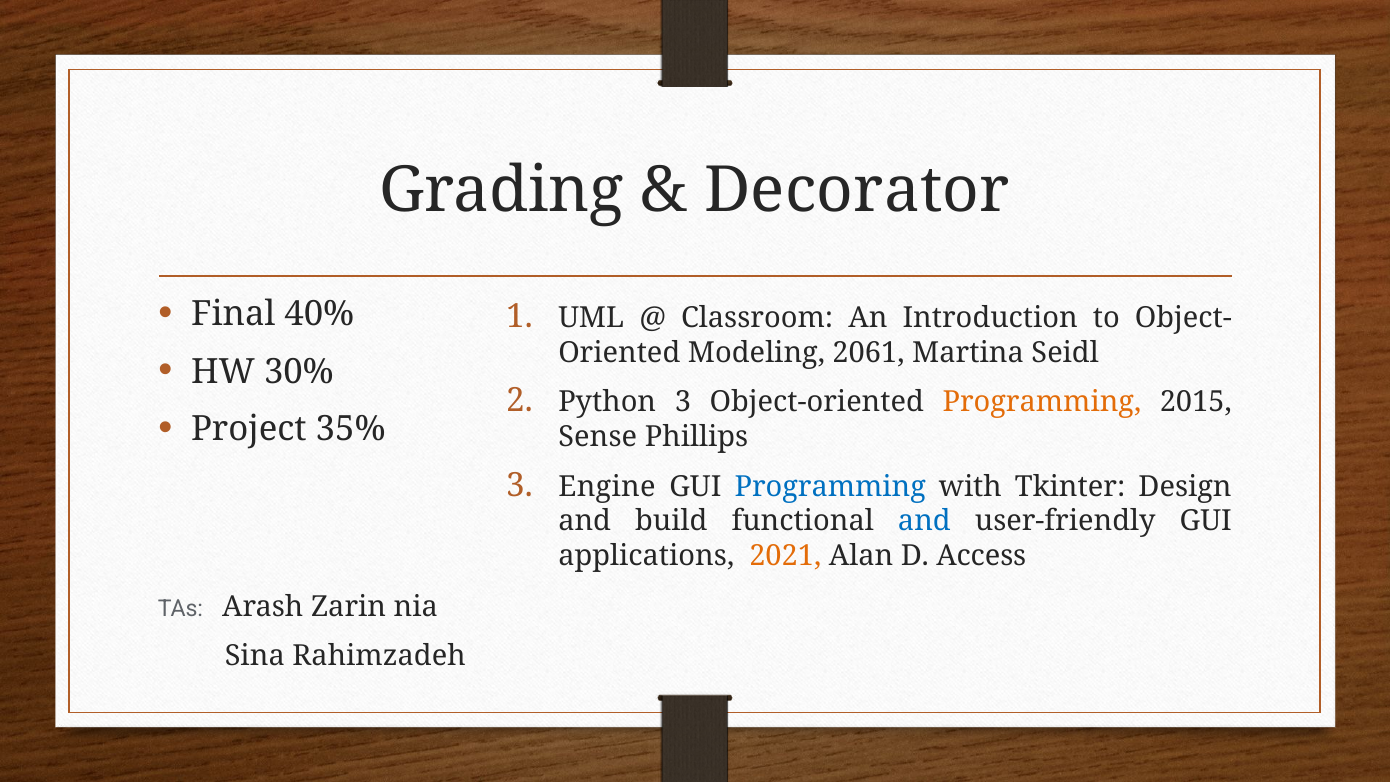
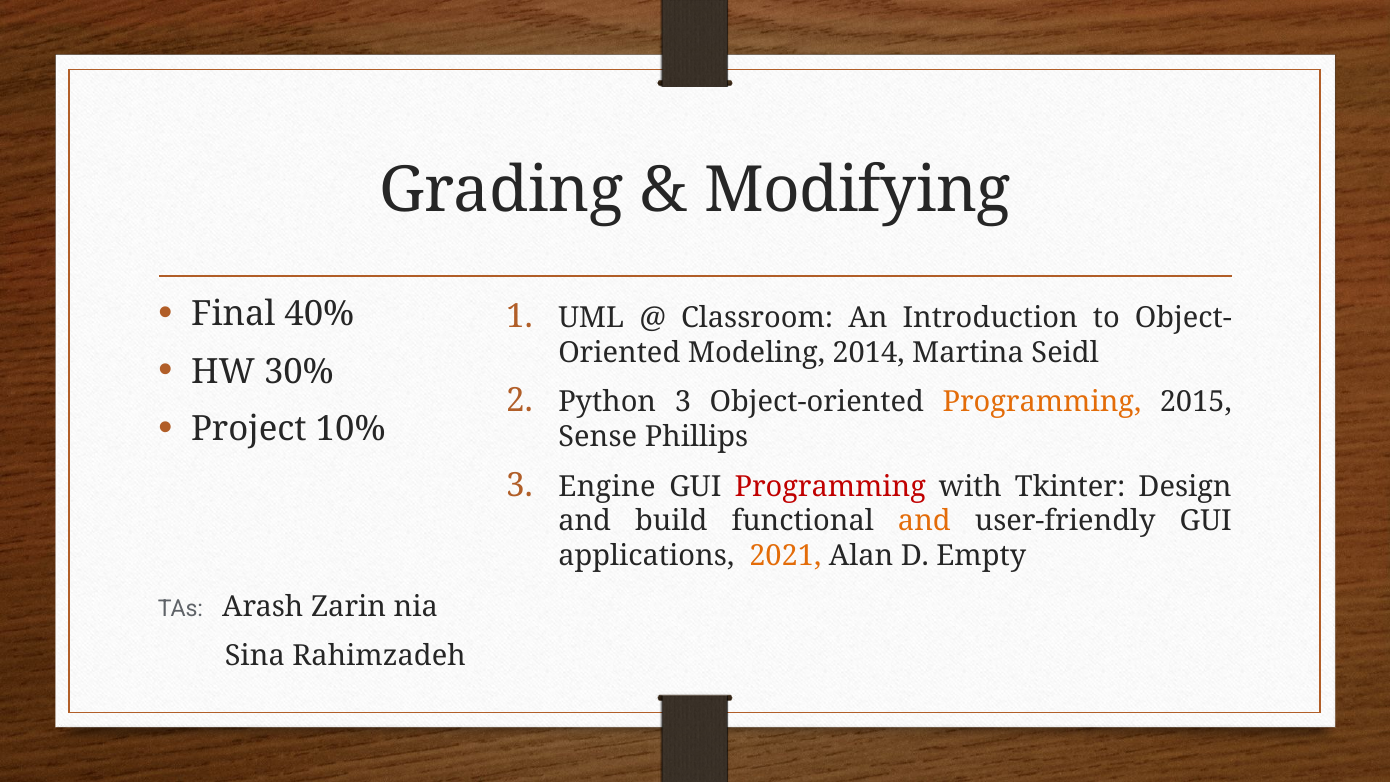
Decorator: Decorator -> Modifying
2061: 2061 -> 2014
35%: 35% -> 10%
Programming at (830, 486) colour: blue -> red
and at (924, 521) colour: blue -> orange
Access: Access -> Empty
